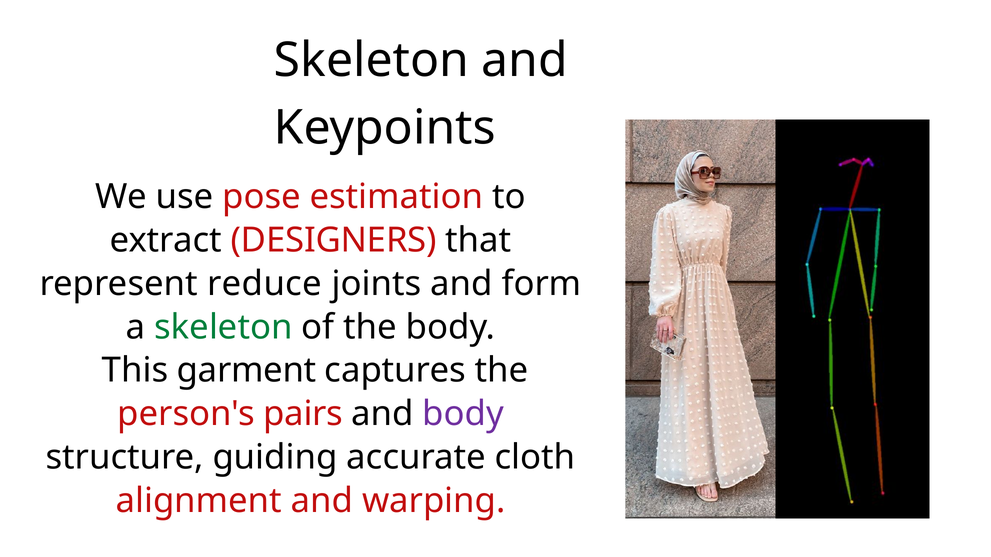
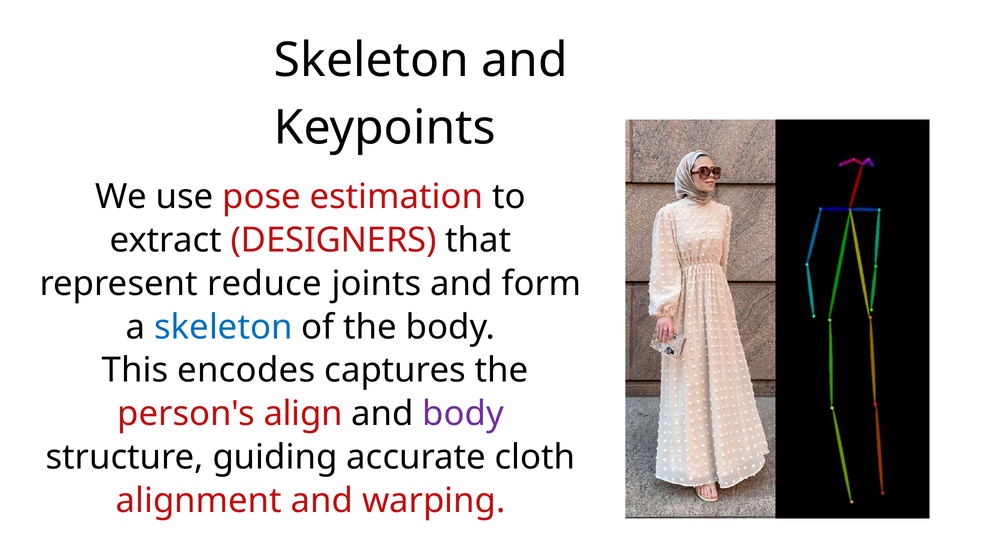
skeleton at (223, 327) colour: green -> blue
garment: garment -> encodes
pairs: pairs -> align
